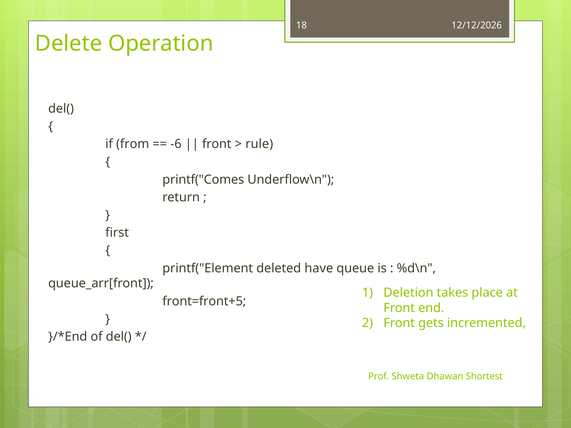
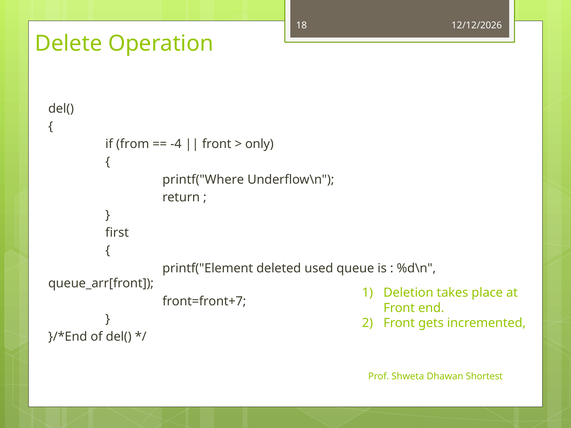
-6: -6 -> -4
rule: rule -> only
printf("Comes: printf("Comes -> printf("Where
have: have -> used
front=front+5: front=front+5 -> front=front+7
